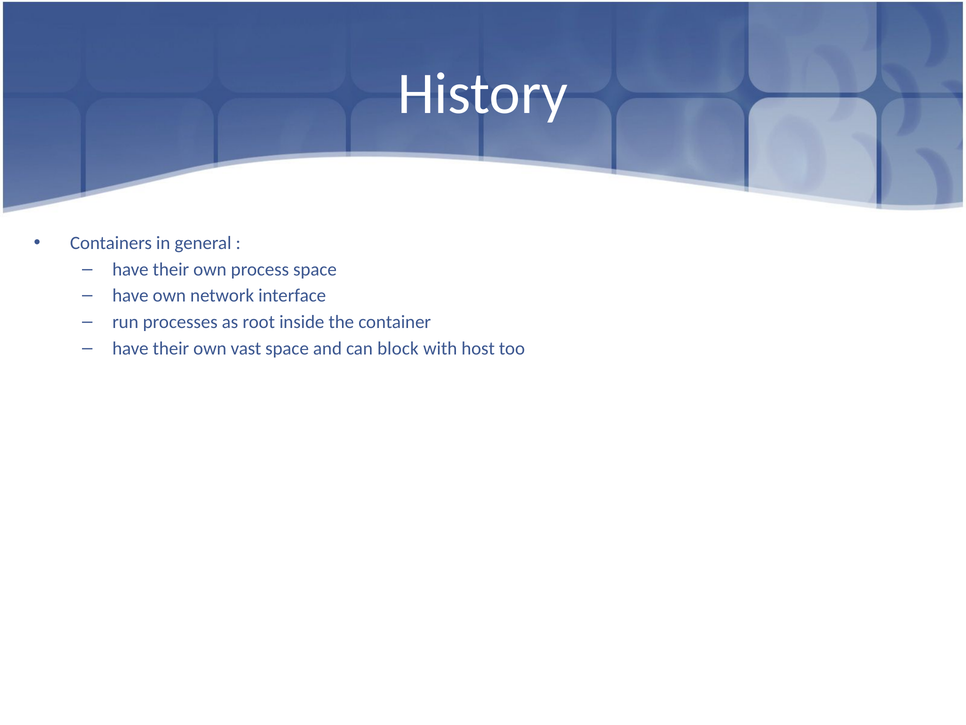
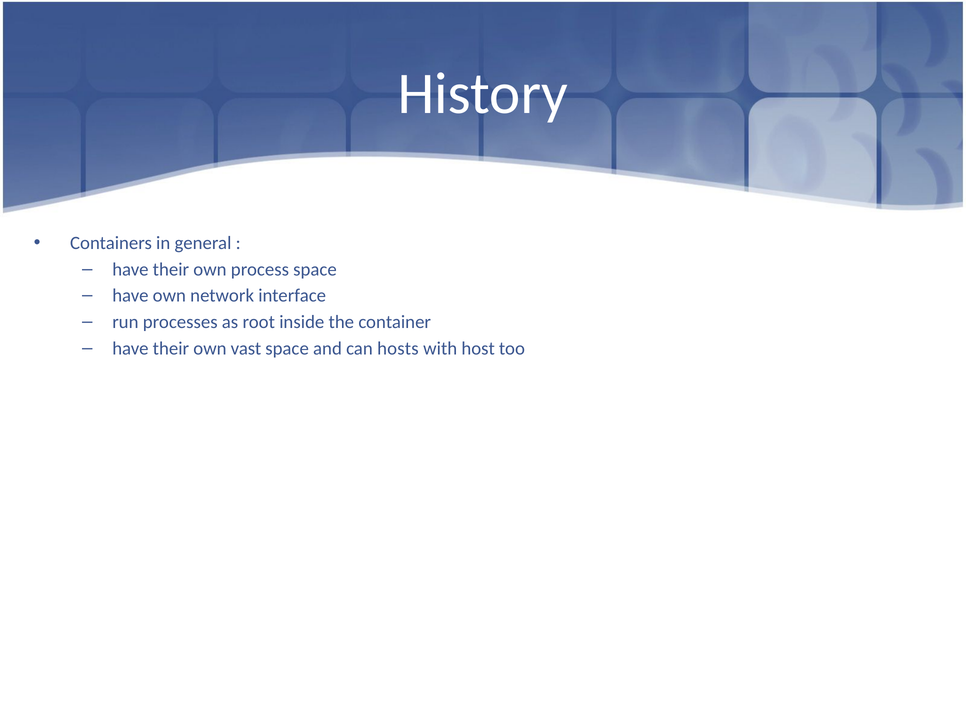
block: block -> hosts
